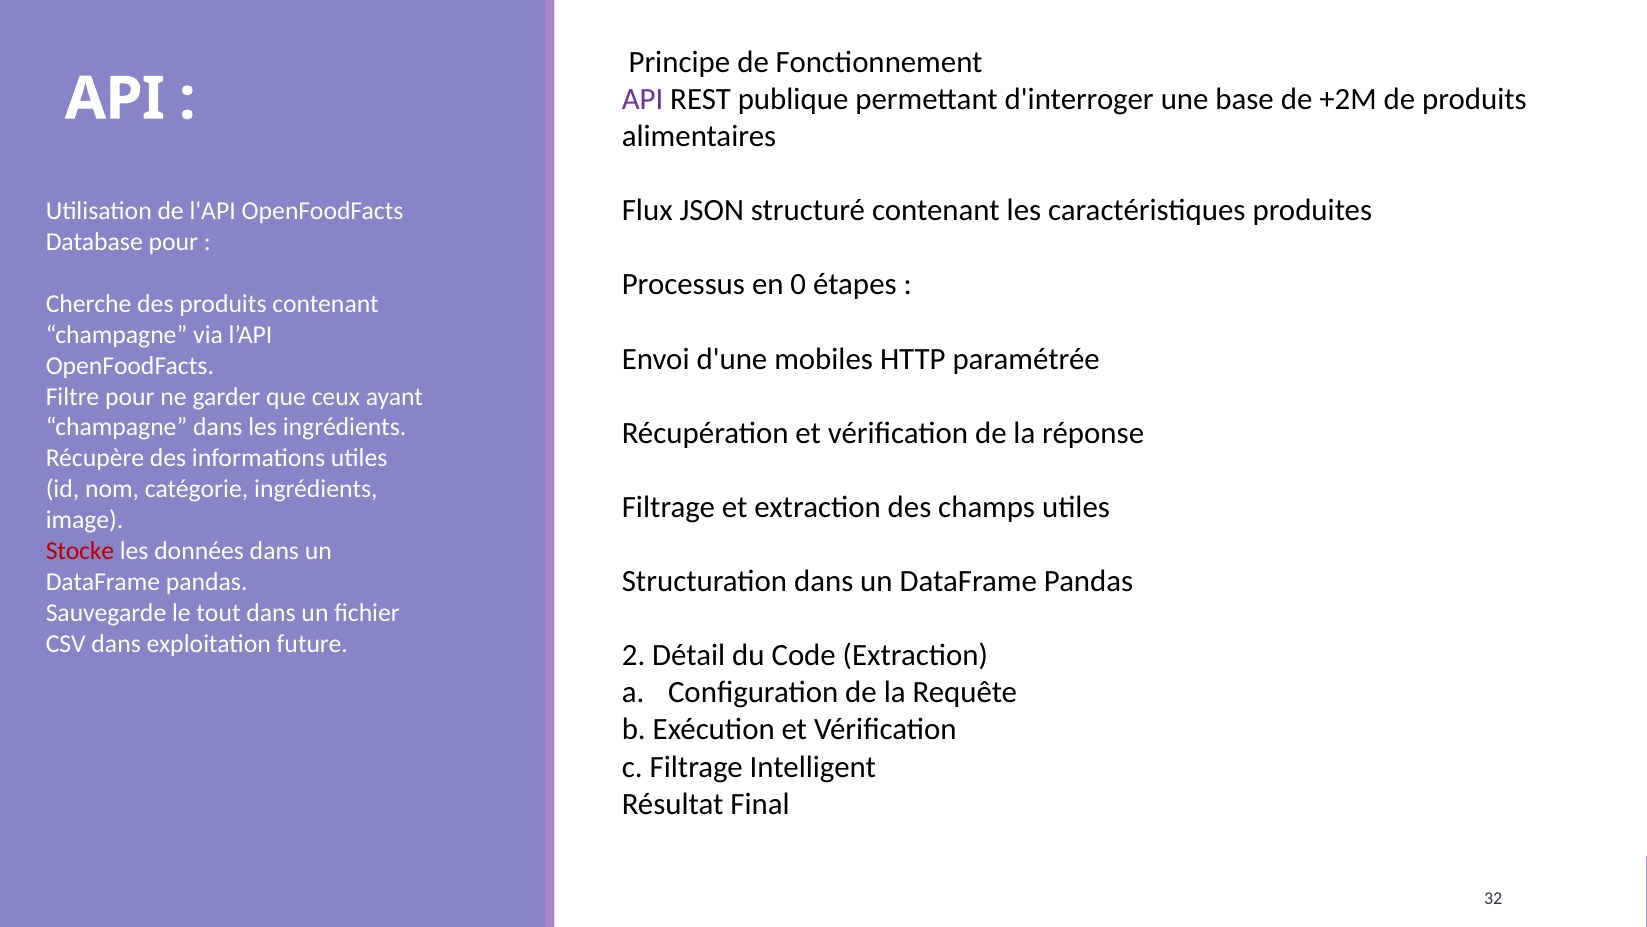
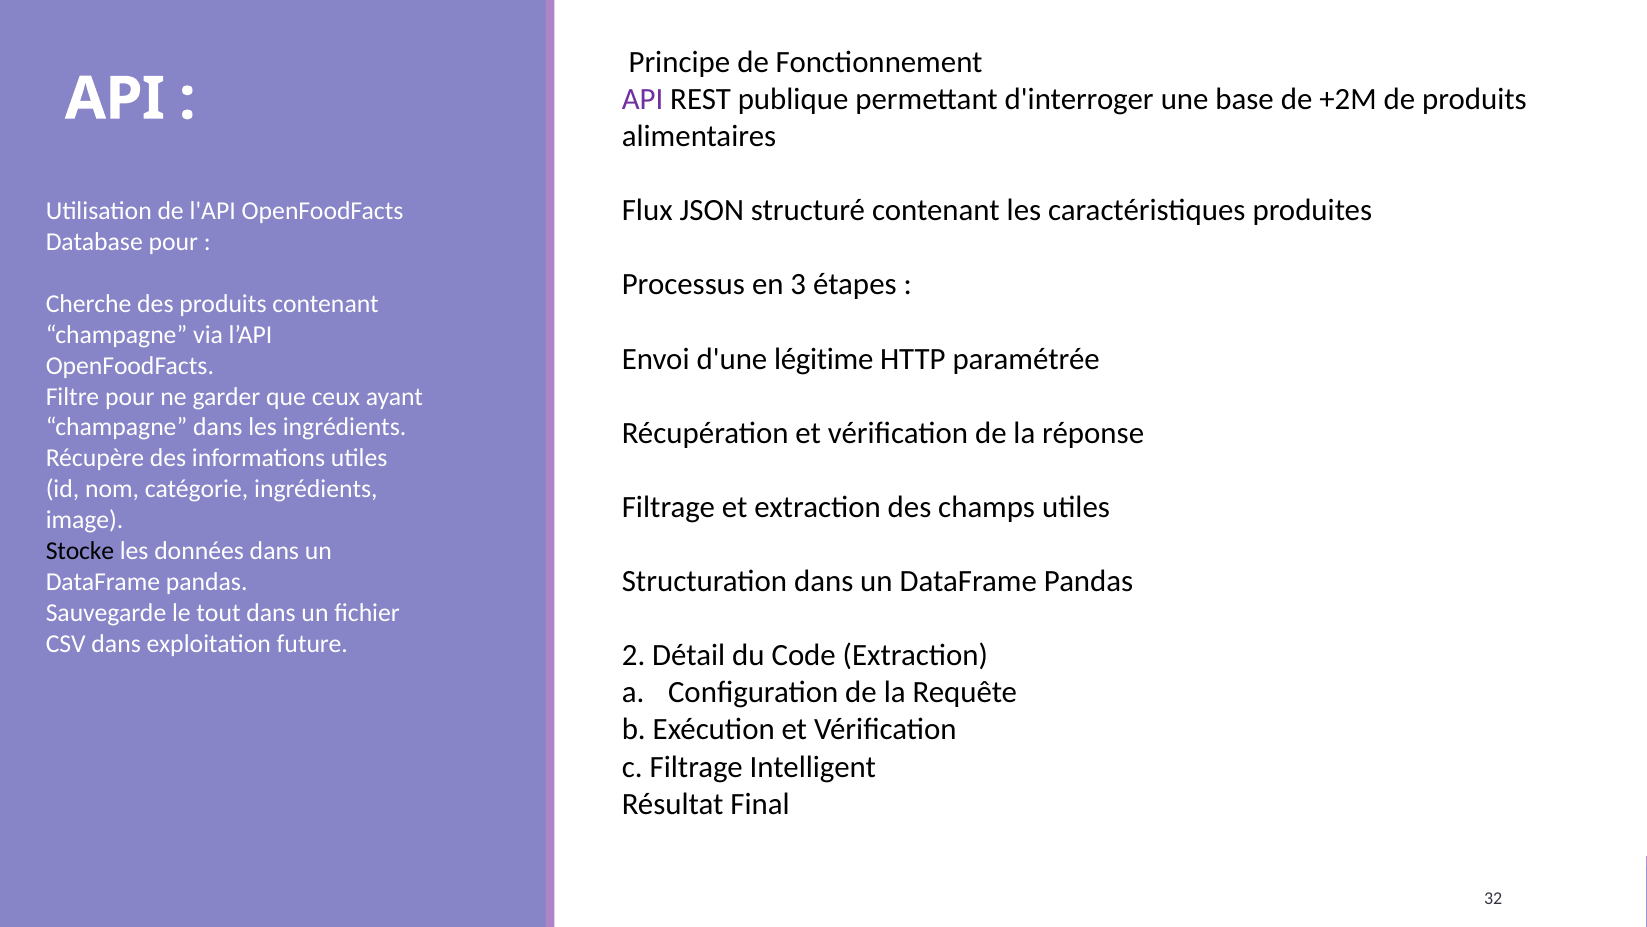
0: 0 -> 3
mobiles: mobiles -> légitime
Stocke colour: red -> black
